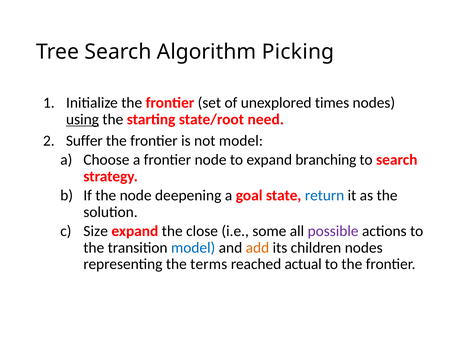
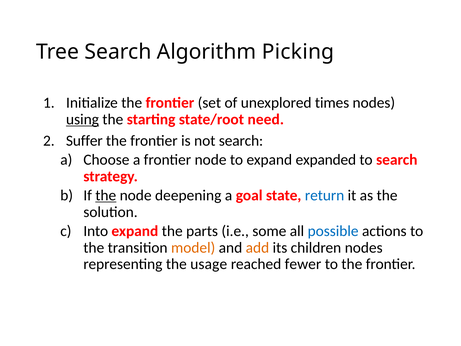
not model: model -> search
branching: branching -> expanded
the at (106, 195) underline: none -> present
Size: Size -> Into
close: close -> parts
possible colour: purple -> blue
model at (193, 247) colour: blue -> orange
terms: terms -> usage
actual: actual -> fewer
